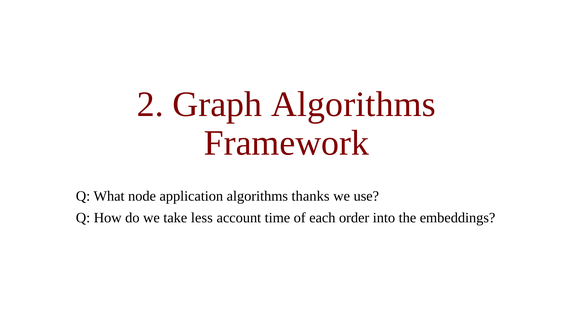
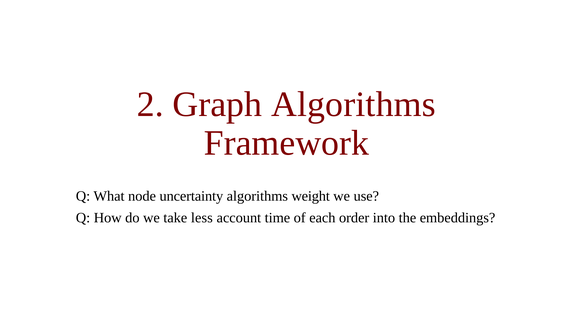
application: application -> uncertainty
thanks: thanks -> weight
